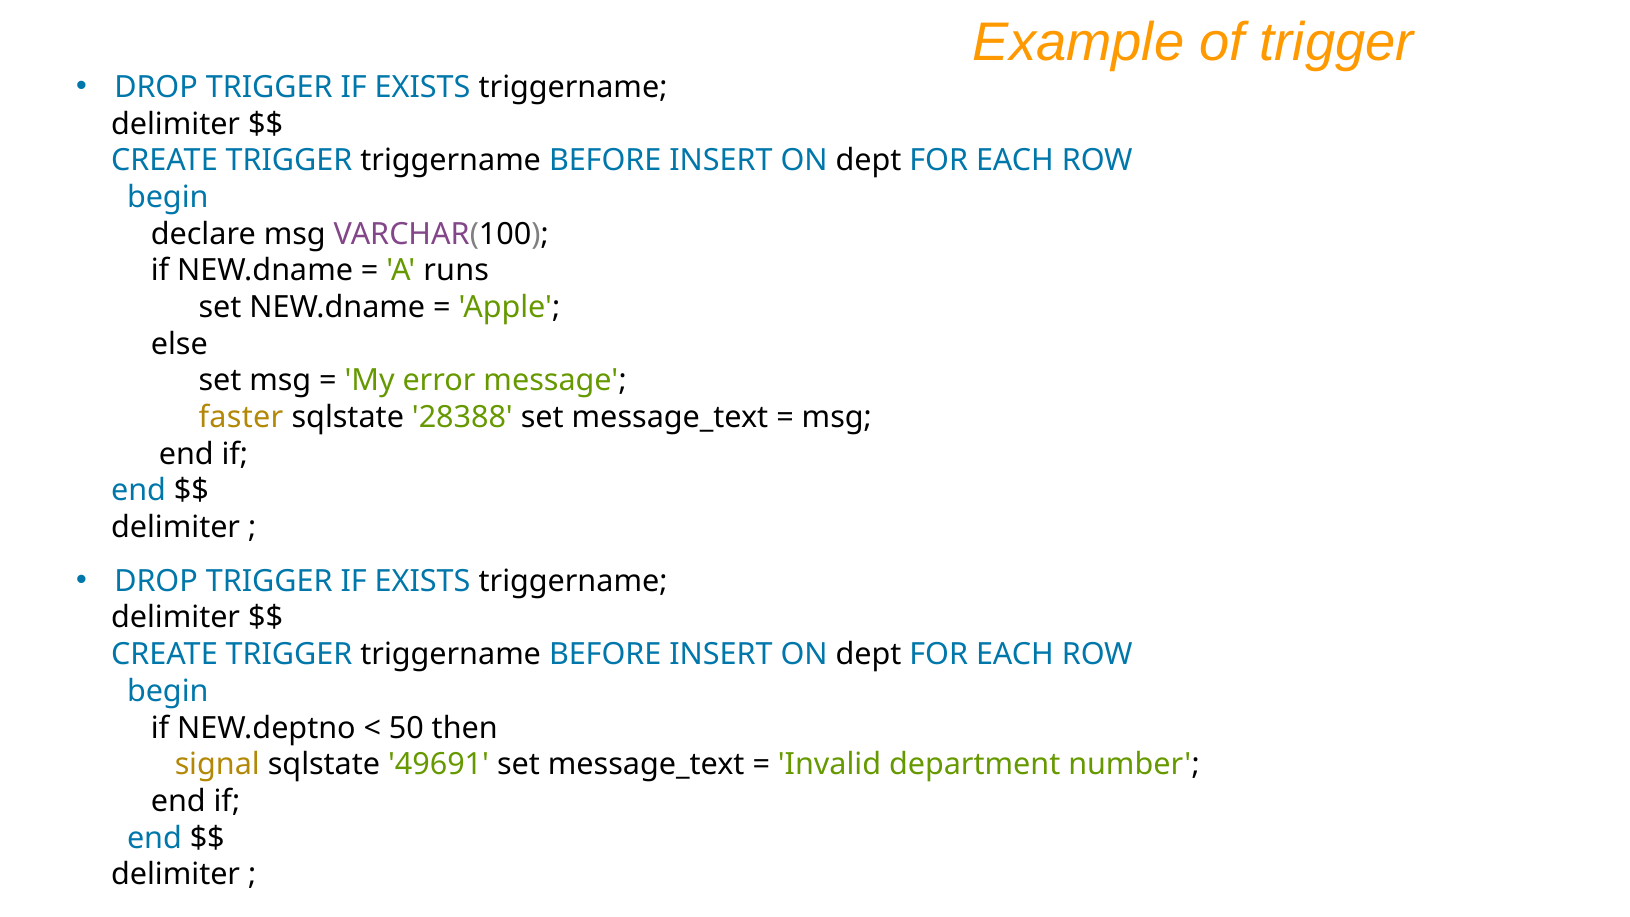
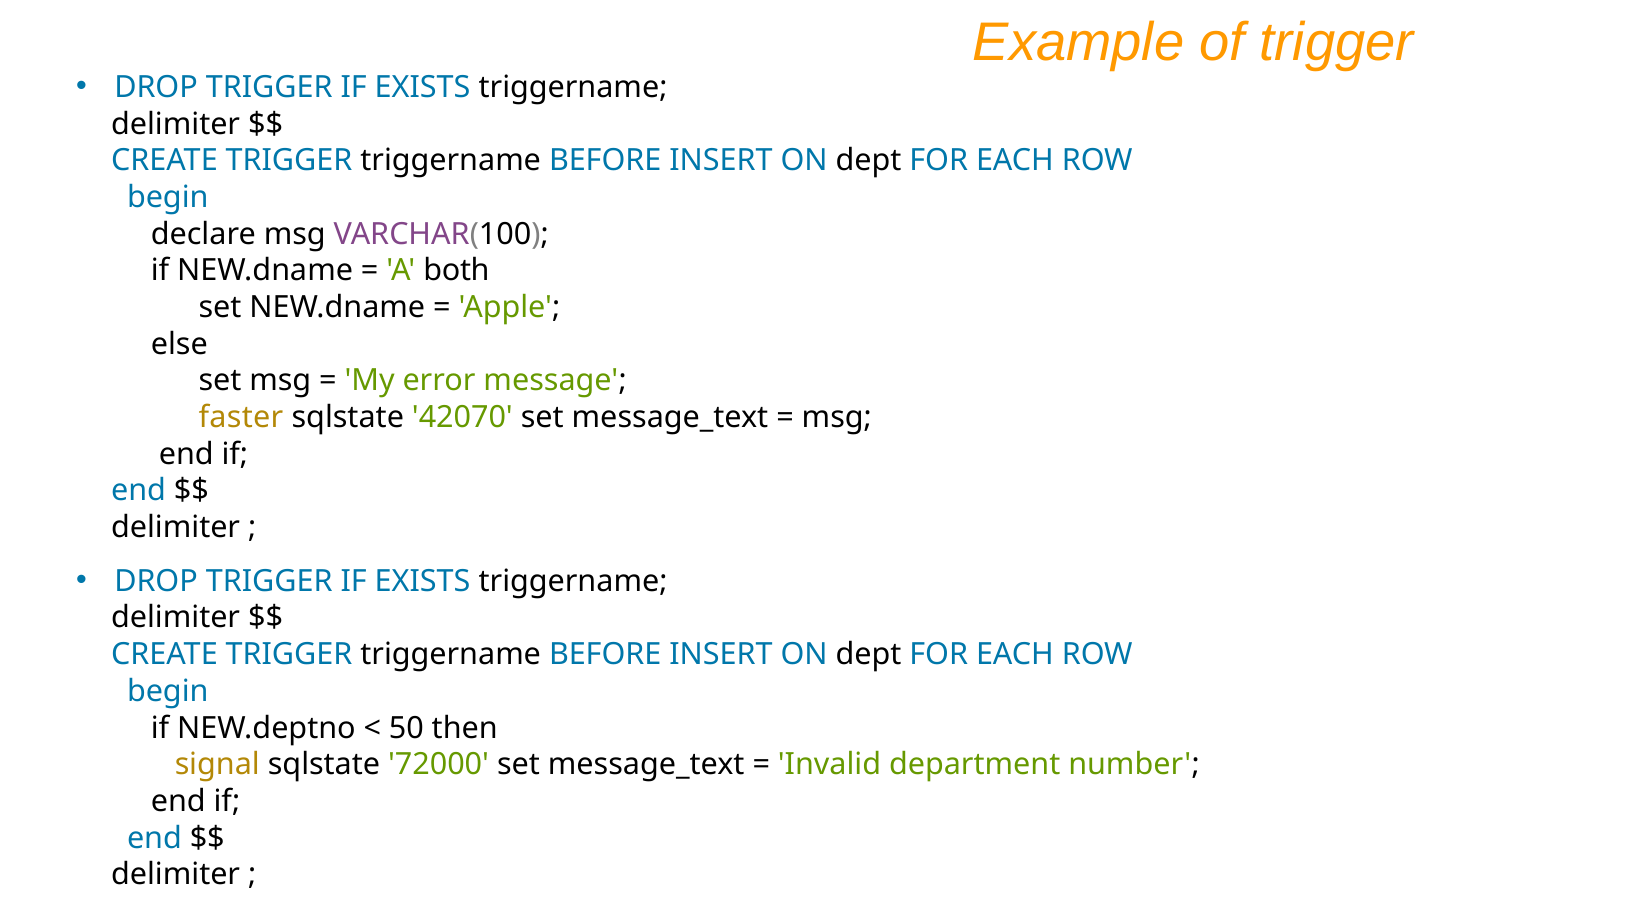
runs: runs -> both
28388: 28388 -> 42070
49691: 49691 -> 72000
